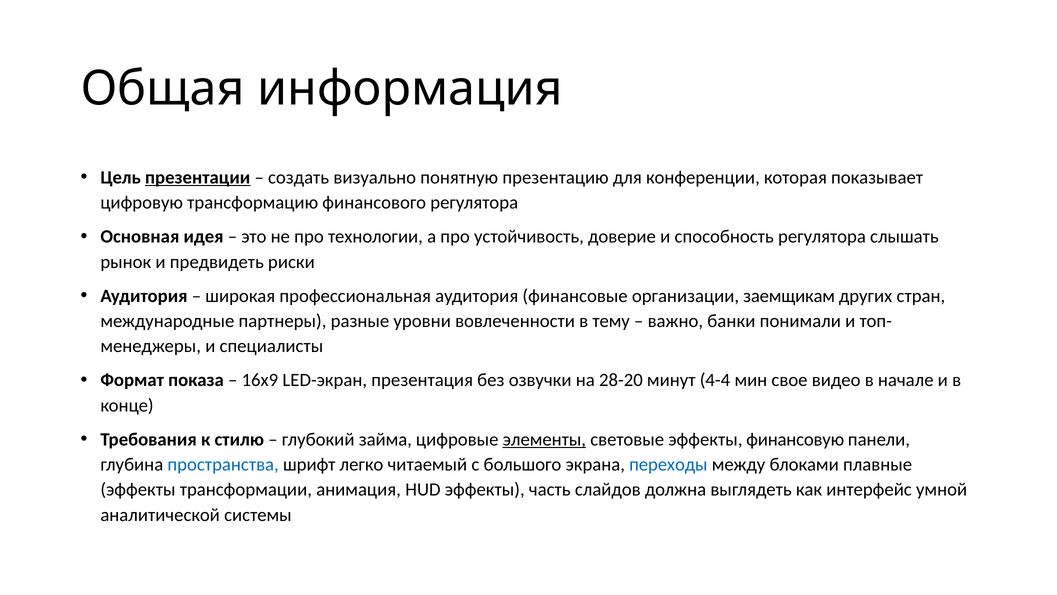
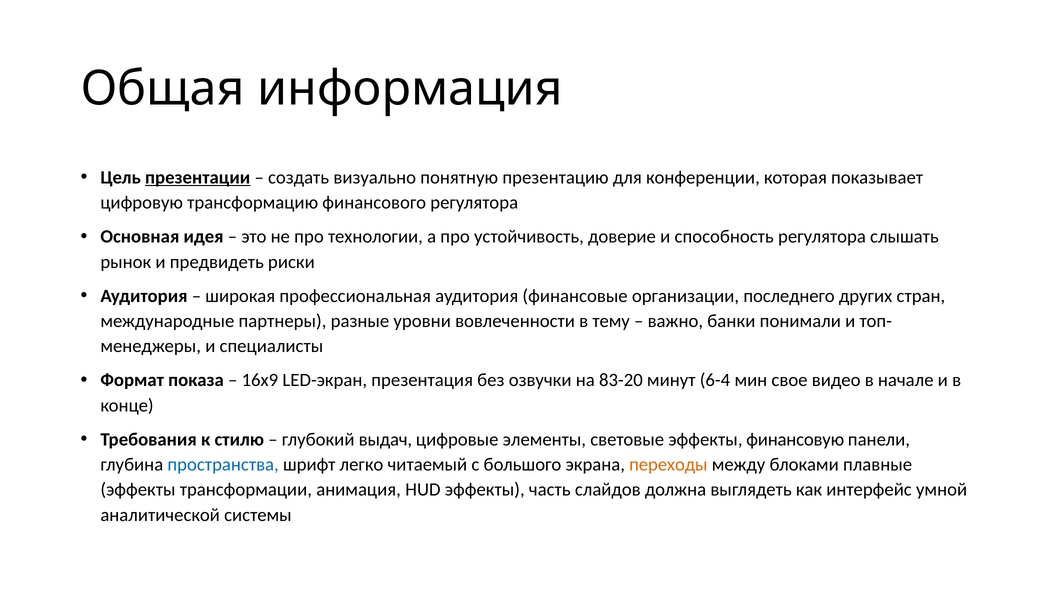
заемщикам: заемщикам -> последнего
28-20: 28-20 -> 83-20
4-4: 4-4 -> 6-4
займа: займа -> выдач
элементы underline: present -> none
переходы colour: blue -> orange
